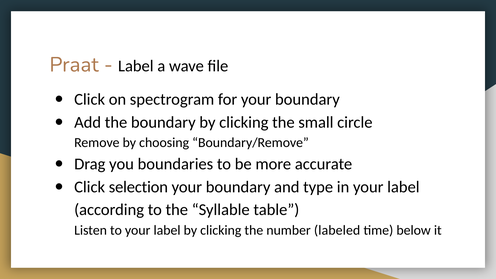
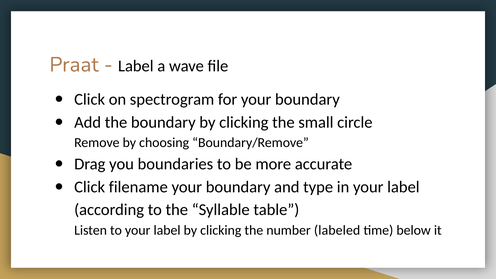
selection: selection -> filename
